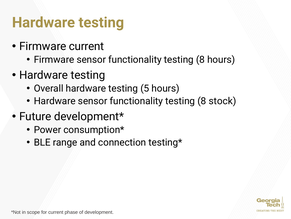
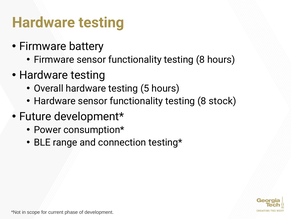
Firmware current: current -> battery
